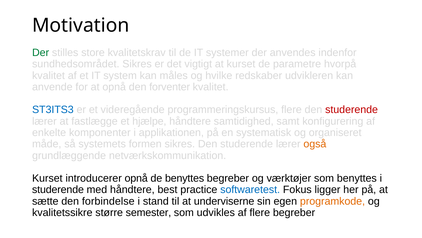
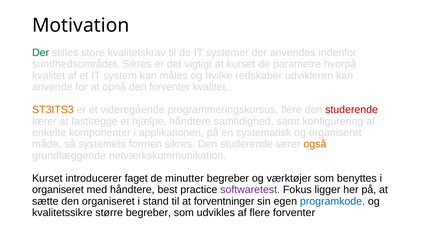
ST3ITS3 colour: blue -> orange
introducerer opnå: opnå -> faget
de benyttes: benyttes -> minutter
studerende at (58, 189): studerende -> organiseret
softwaretest colour: blue -> purple
den forbindelse: forbindelse -> organiseret
underviserne: underviserne -> forventninger
programkode colour: orange -> blue
større semester: semester -> begreber
flere begreber: begreber -> forventer
